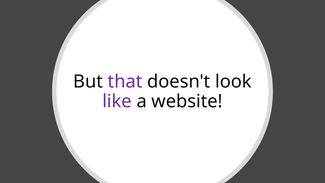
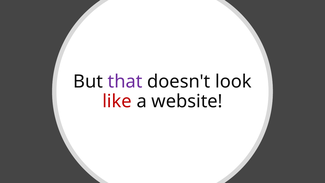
like colour: purple -> red
